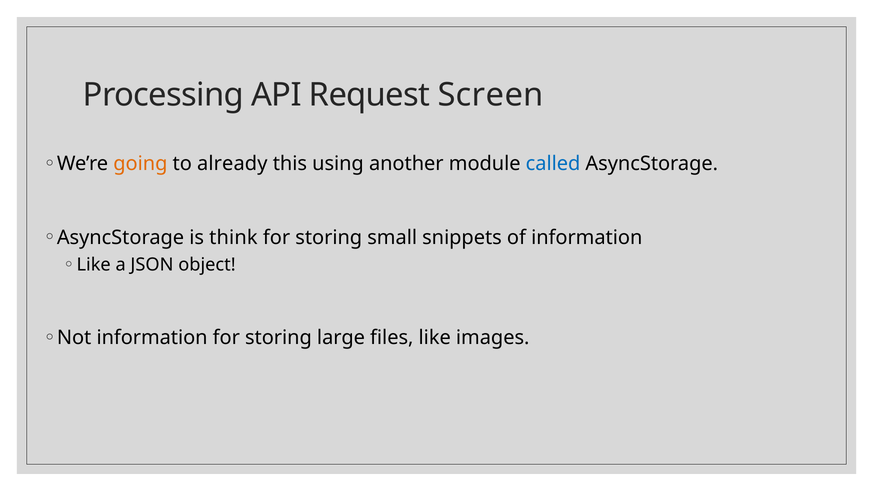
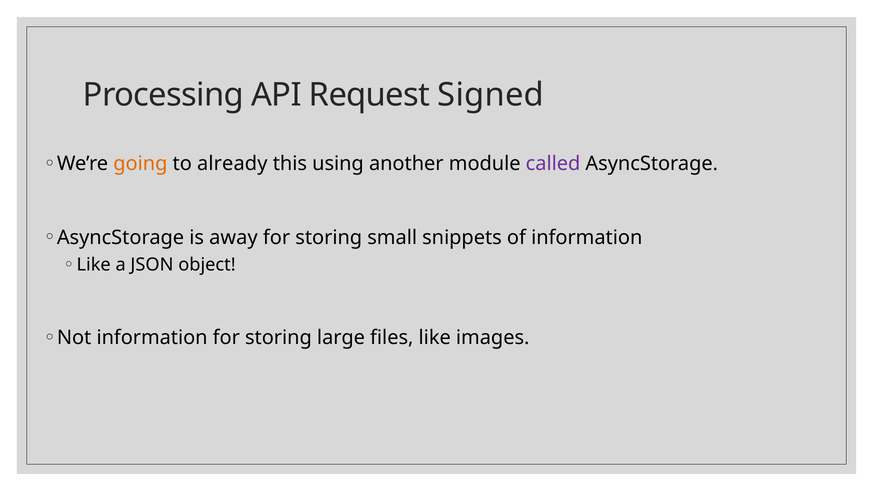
Screen: Screen -> Signed
called colour: blue -> purple
think: think -> away
